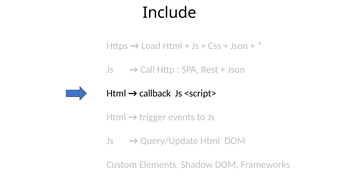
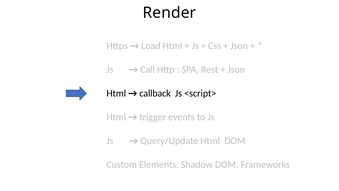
Include: Include -> Render
